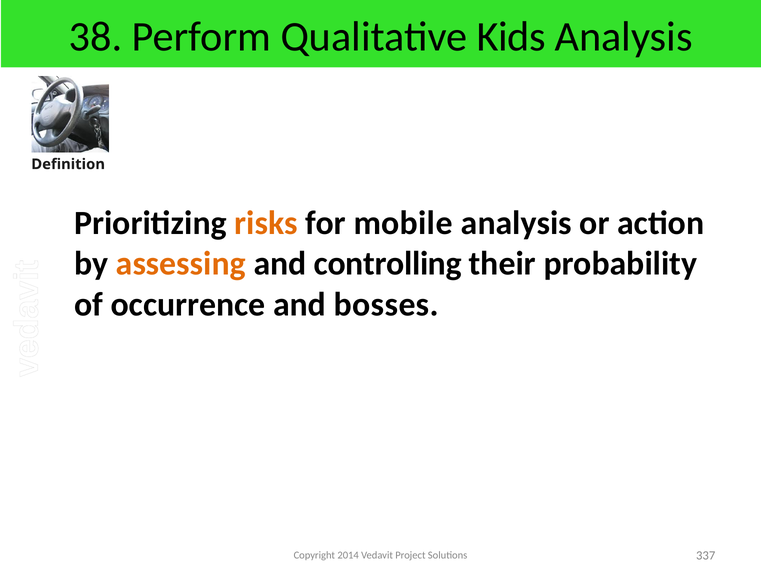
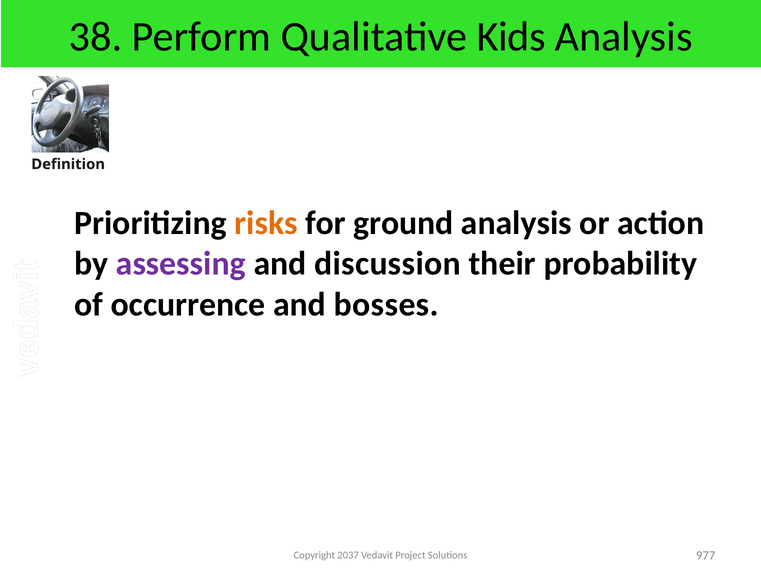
mobile: mobile -> ground
assessing colour: orange -> purple
controlling: controlling -> discussion
2014: 2014 -> 2037
337: 337 -> 977
